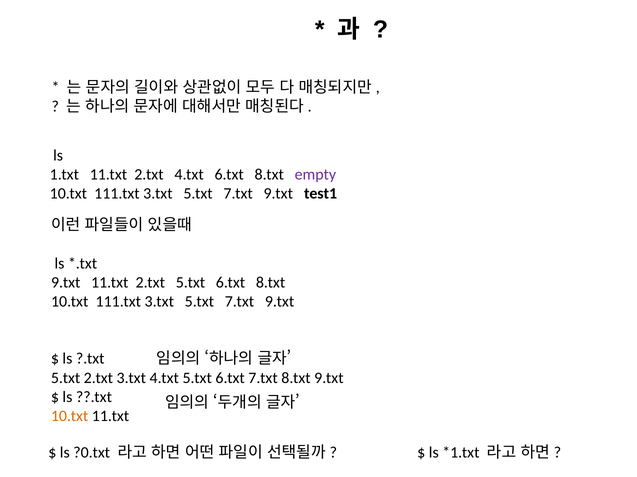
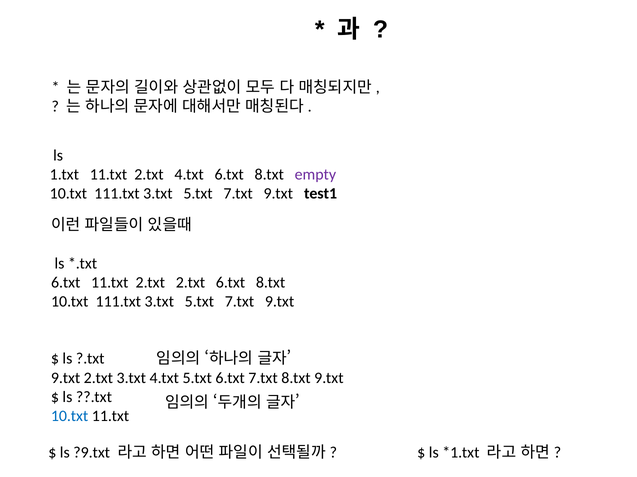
9.txt at (66, 283): 9.txt -> 6.txt
2.txt 5.txt: 5.txt -> 2.txt
5.txt at (66, 378): 5.txt -> 9.txt
10.txt at (70, 417) colour: orange -> blue
?0.txt: ?0.txt -> ?9.txt
